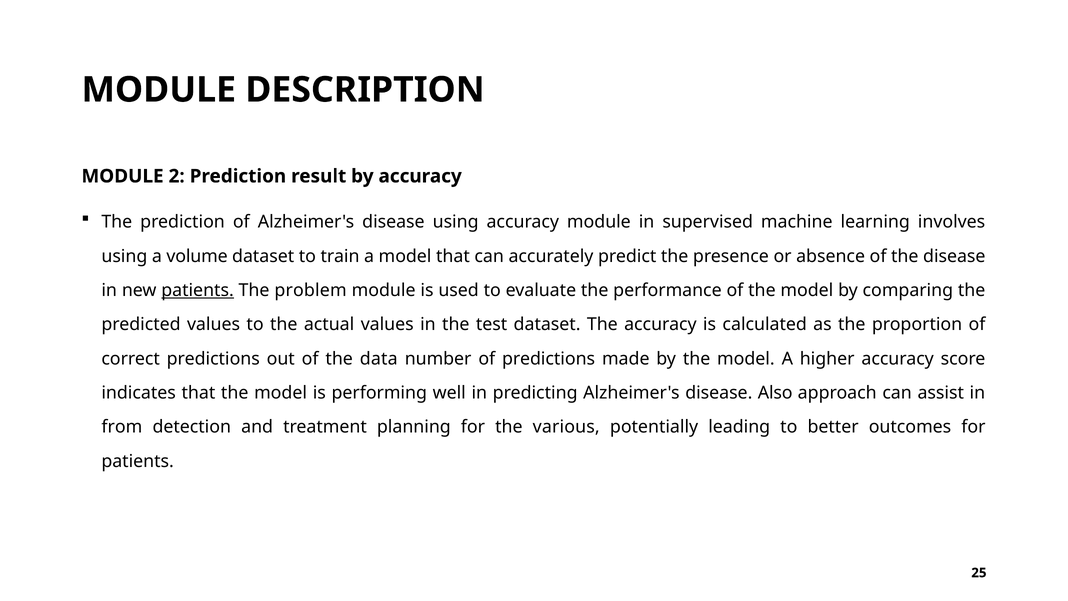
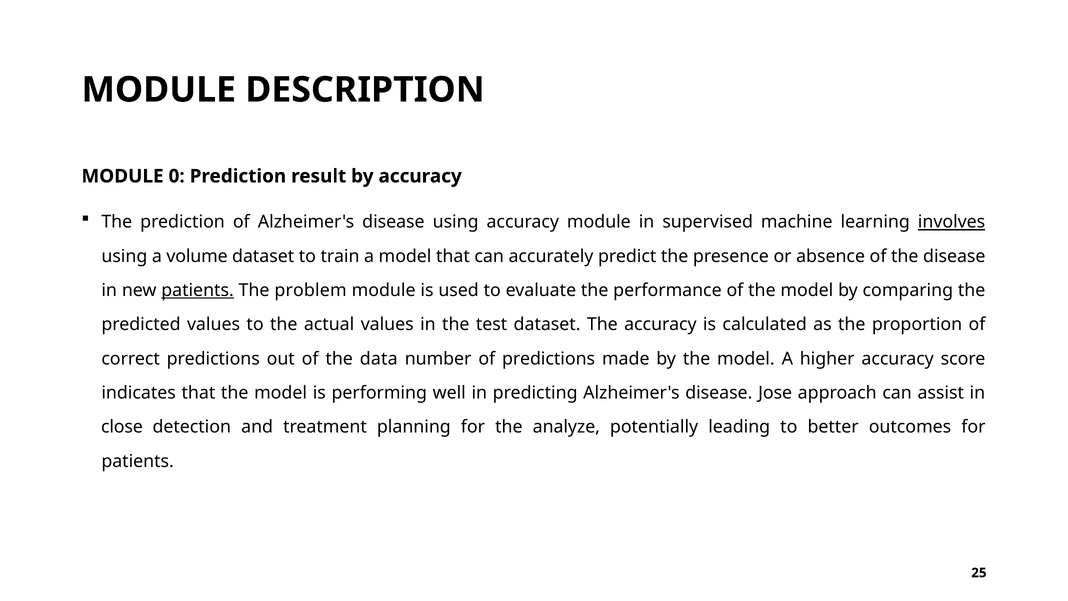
2: 2 -> 0
involves underline: none -> present
Also: Also -> Jose
from: from -> close
various: various -> analyze
